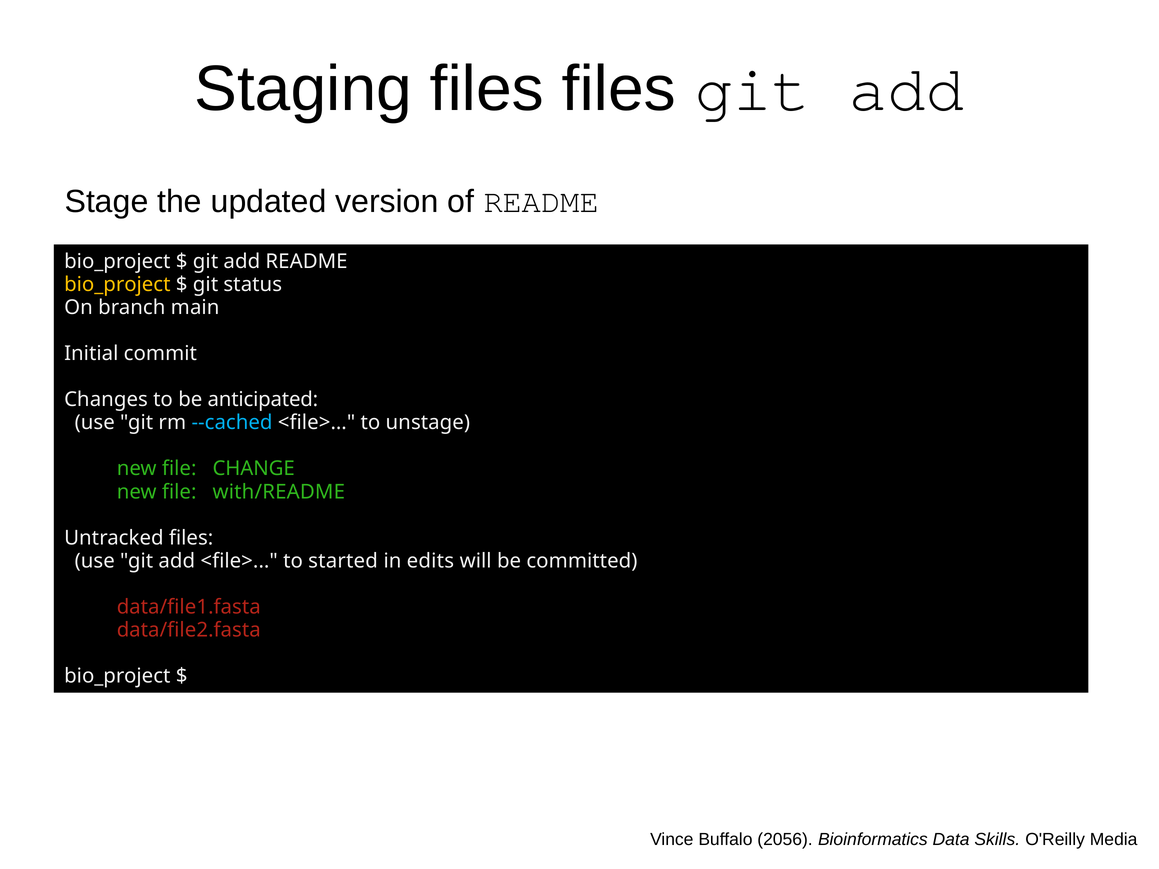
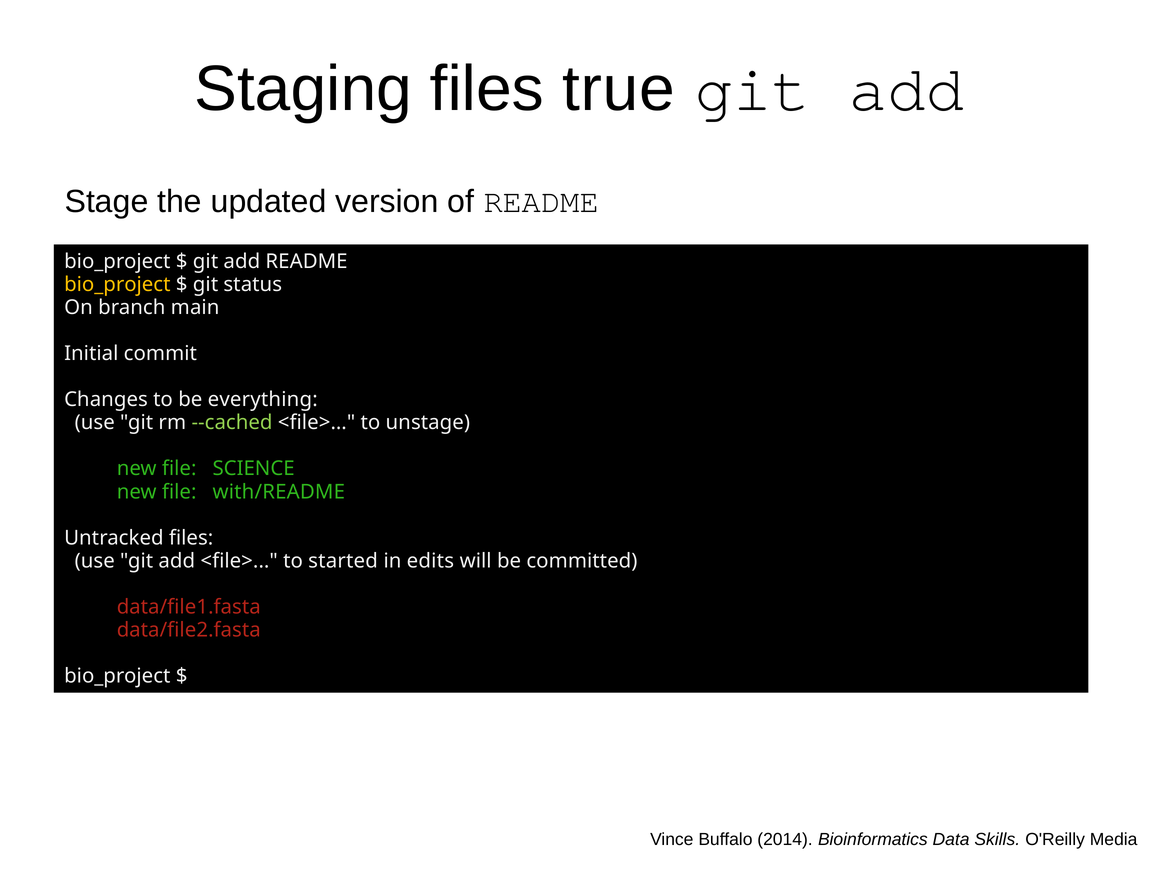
files files: files -> true
anticipated: anticipated -> everything
--cached colour: light blue -> light green
CHANGE: CHANGE -> SCIENCE
2056: 2056 -> 2014
